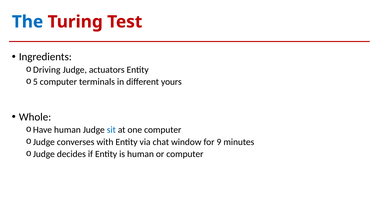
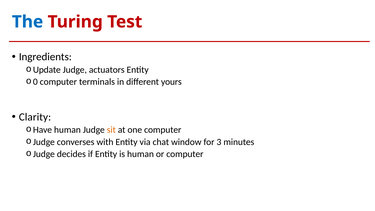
Driving: Driving -> Update
5: 5 -> 0
Whole: Whole -> Clarity
sit colour: blue -> orange
9: 9 -> 3
